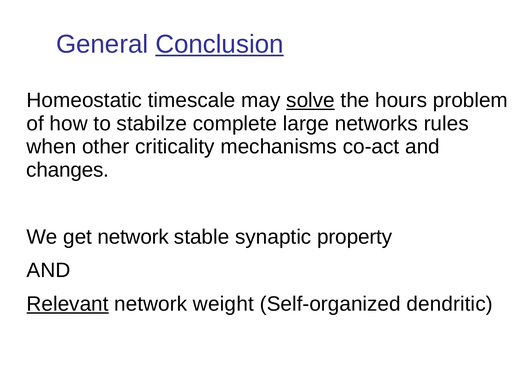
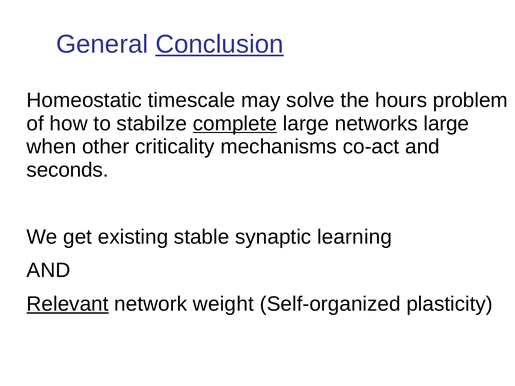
solve underline: present -> none
complete underline: none -> present
networks rules: rules -> large
changes: changes -> seconds
get network: network -> existing
property: property -> learning
dendritic: dendritic -> plasticity
